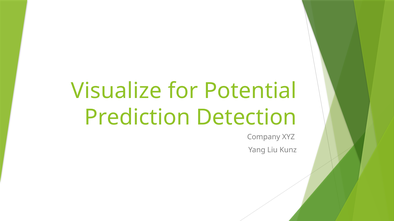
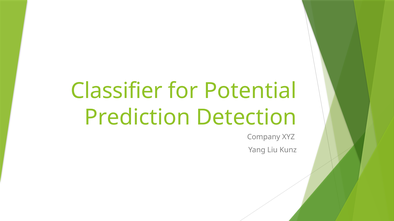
Visualize: Visualize -> Classifier
